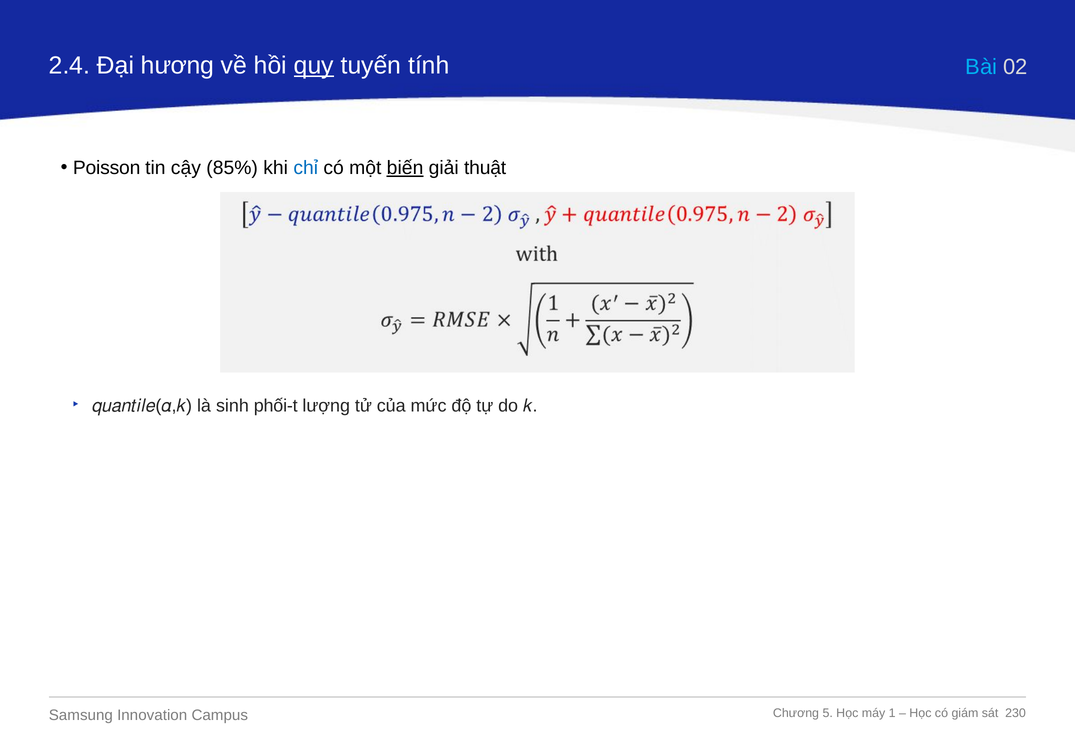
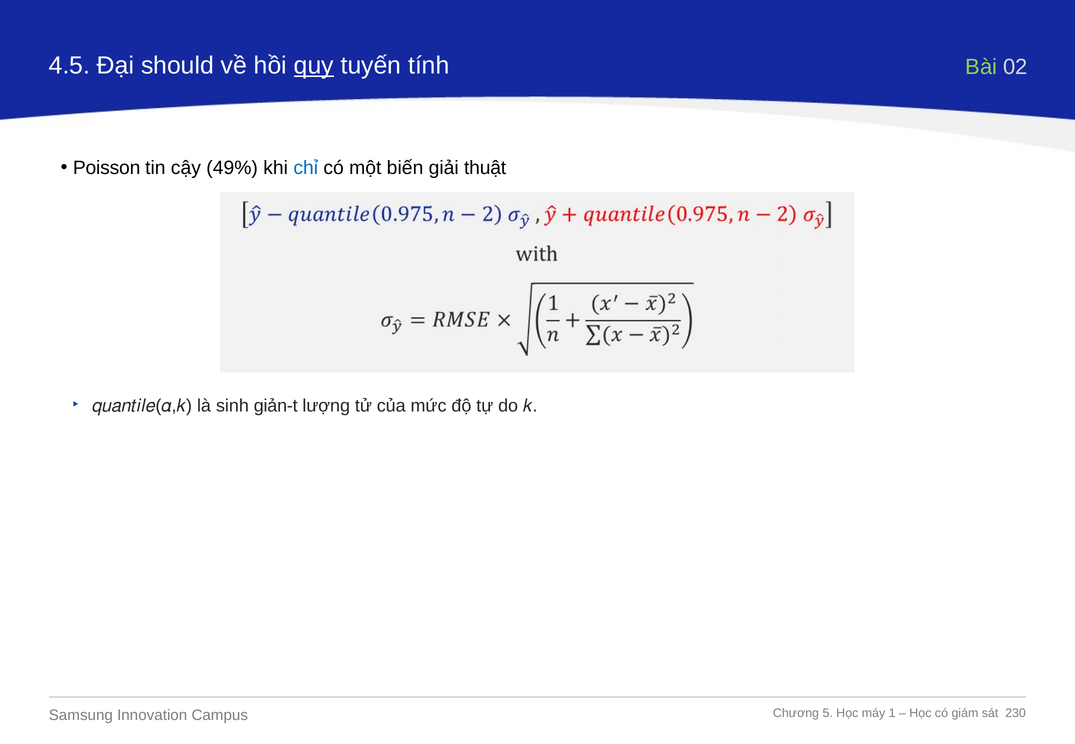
2.4: 2.4 -> 4.5
hương: hương -> should
Bài colour: light blue -> light green
85%: 85% -> 49%
biến underline: present -> none
phối-t: phối-t -> giản-t
